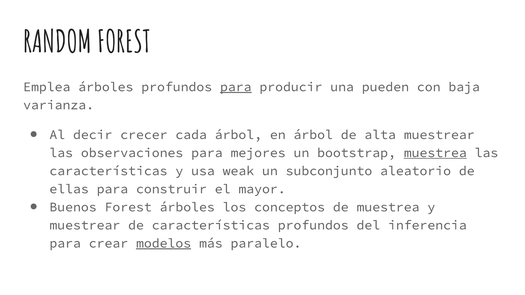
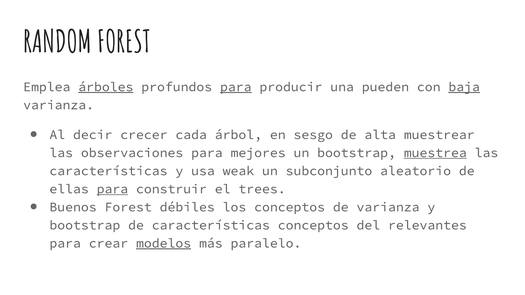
árboles at (106, 87) underline: none -> present
baja underline: none -> present
en árbol: árbol -> sesgo
para at (112, 189) underline: none -> present
mayor: mayor -> trees
Forest árboles: árboles -> débiles
de muestrea: muestrea -> varianza
muestrear at (85, 225): muestrear -> bootstrap
características profundos: profundos -> conceptos
inferencia: inferencia -> relevantes
